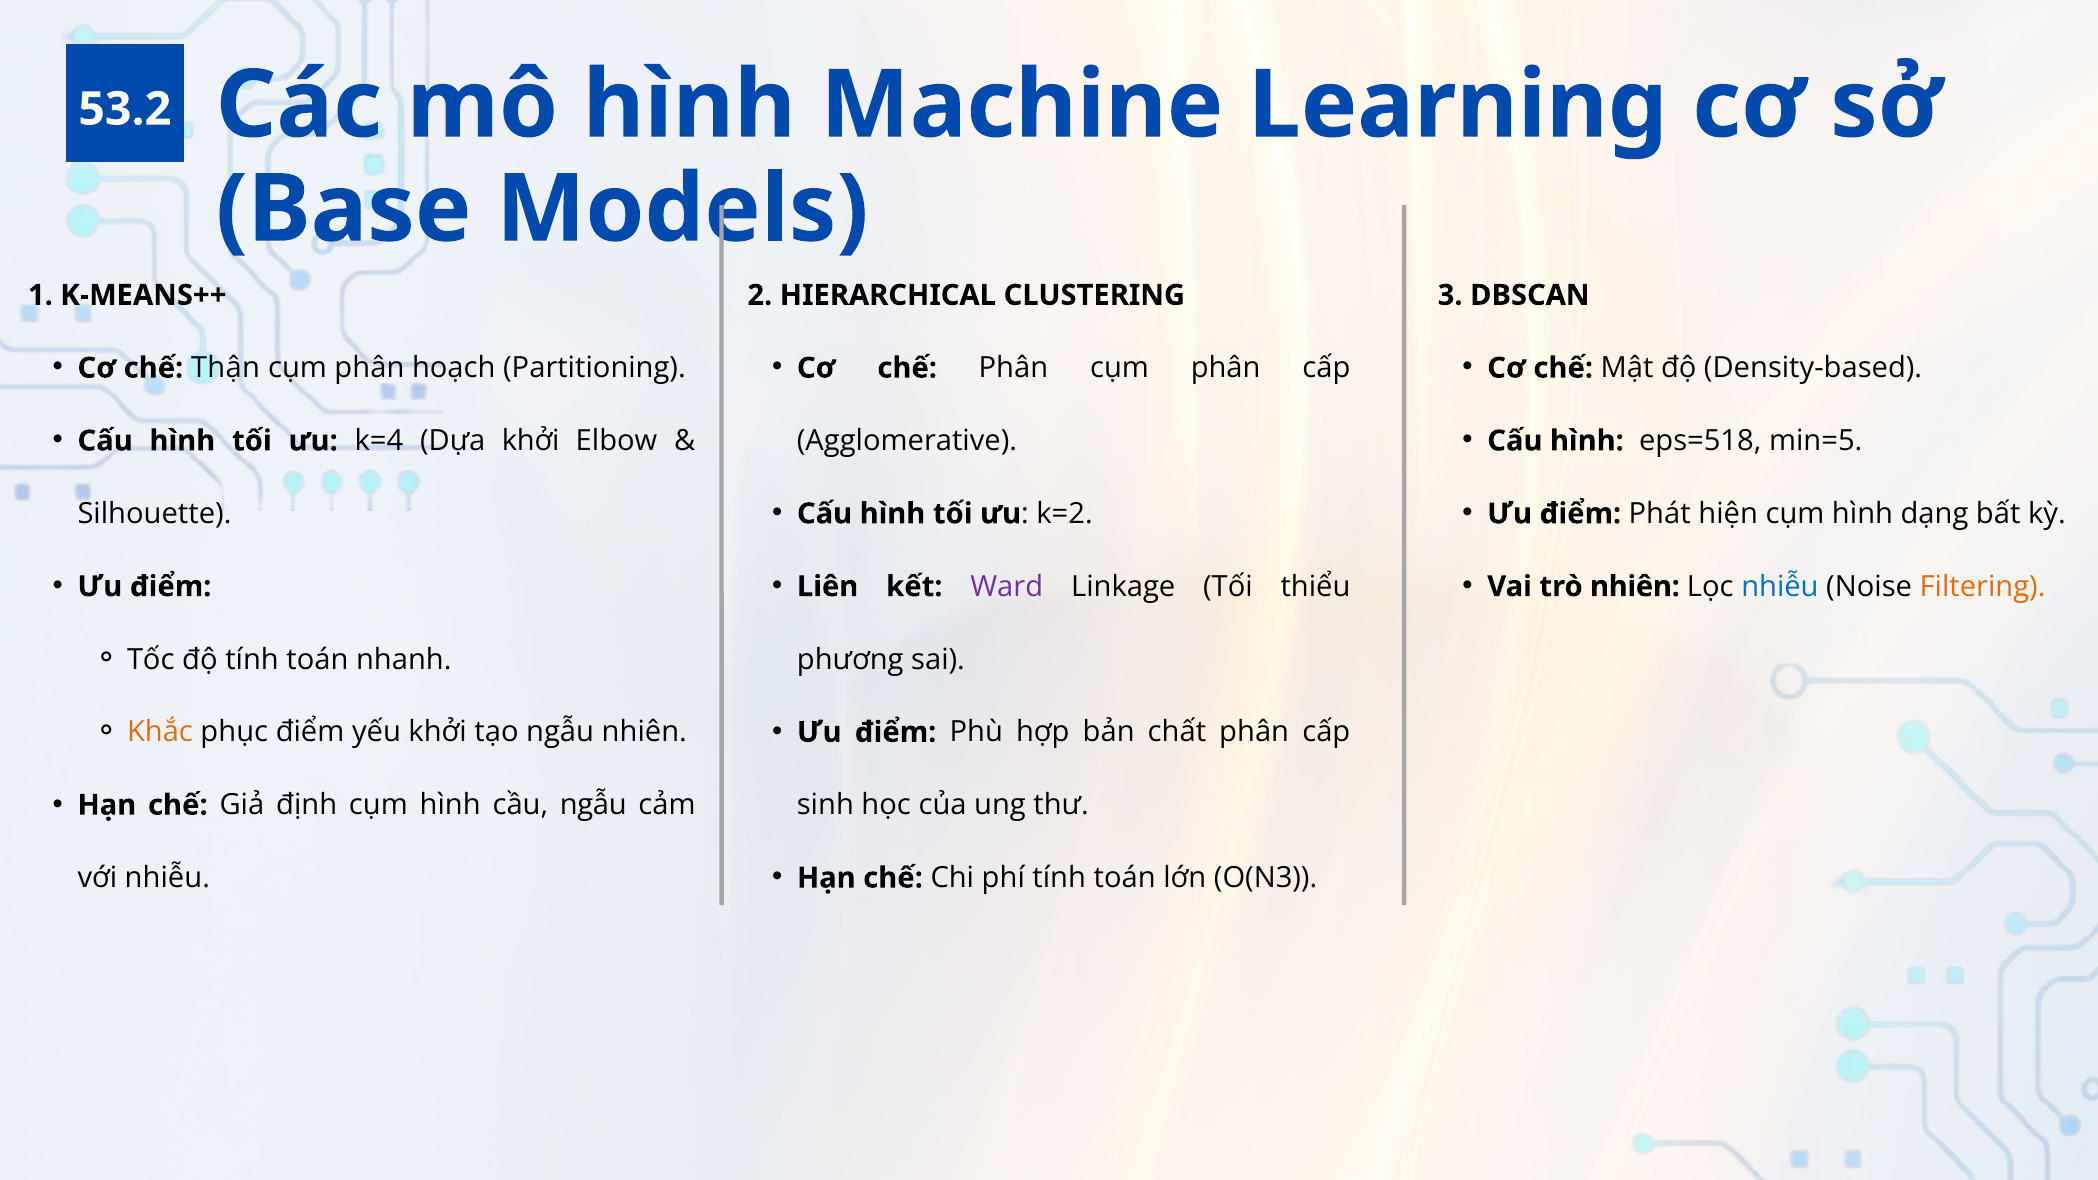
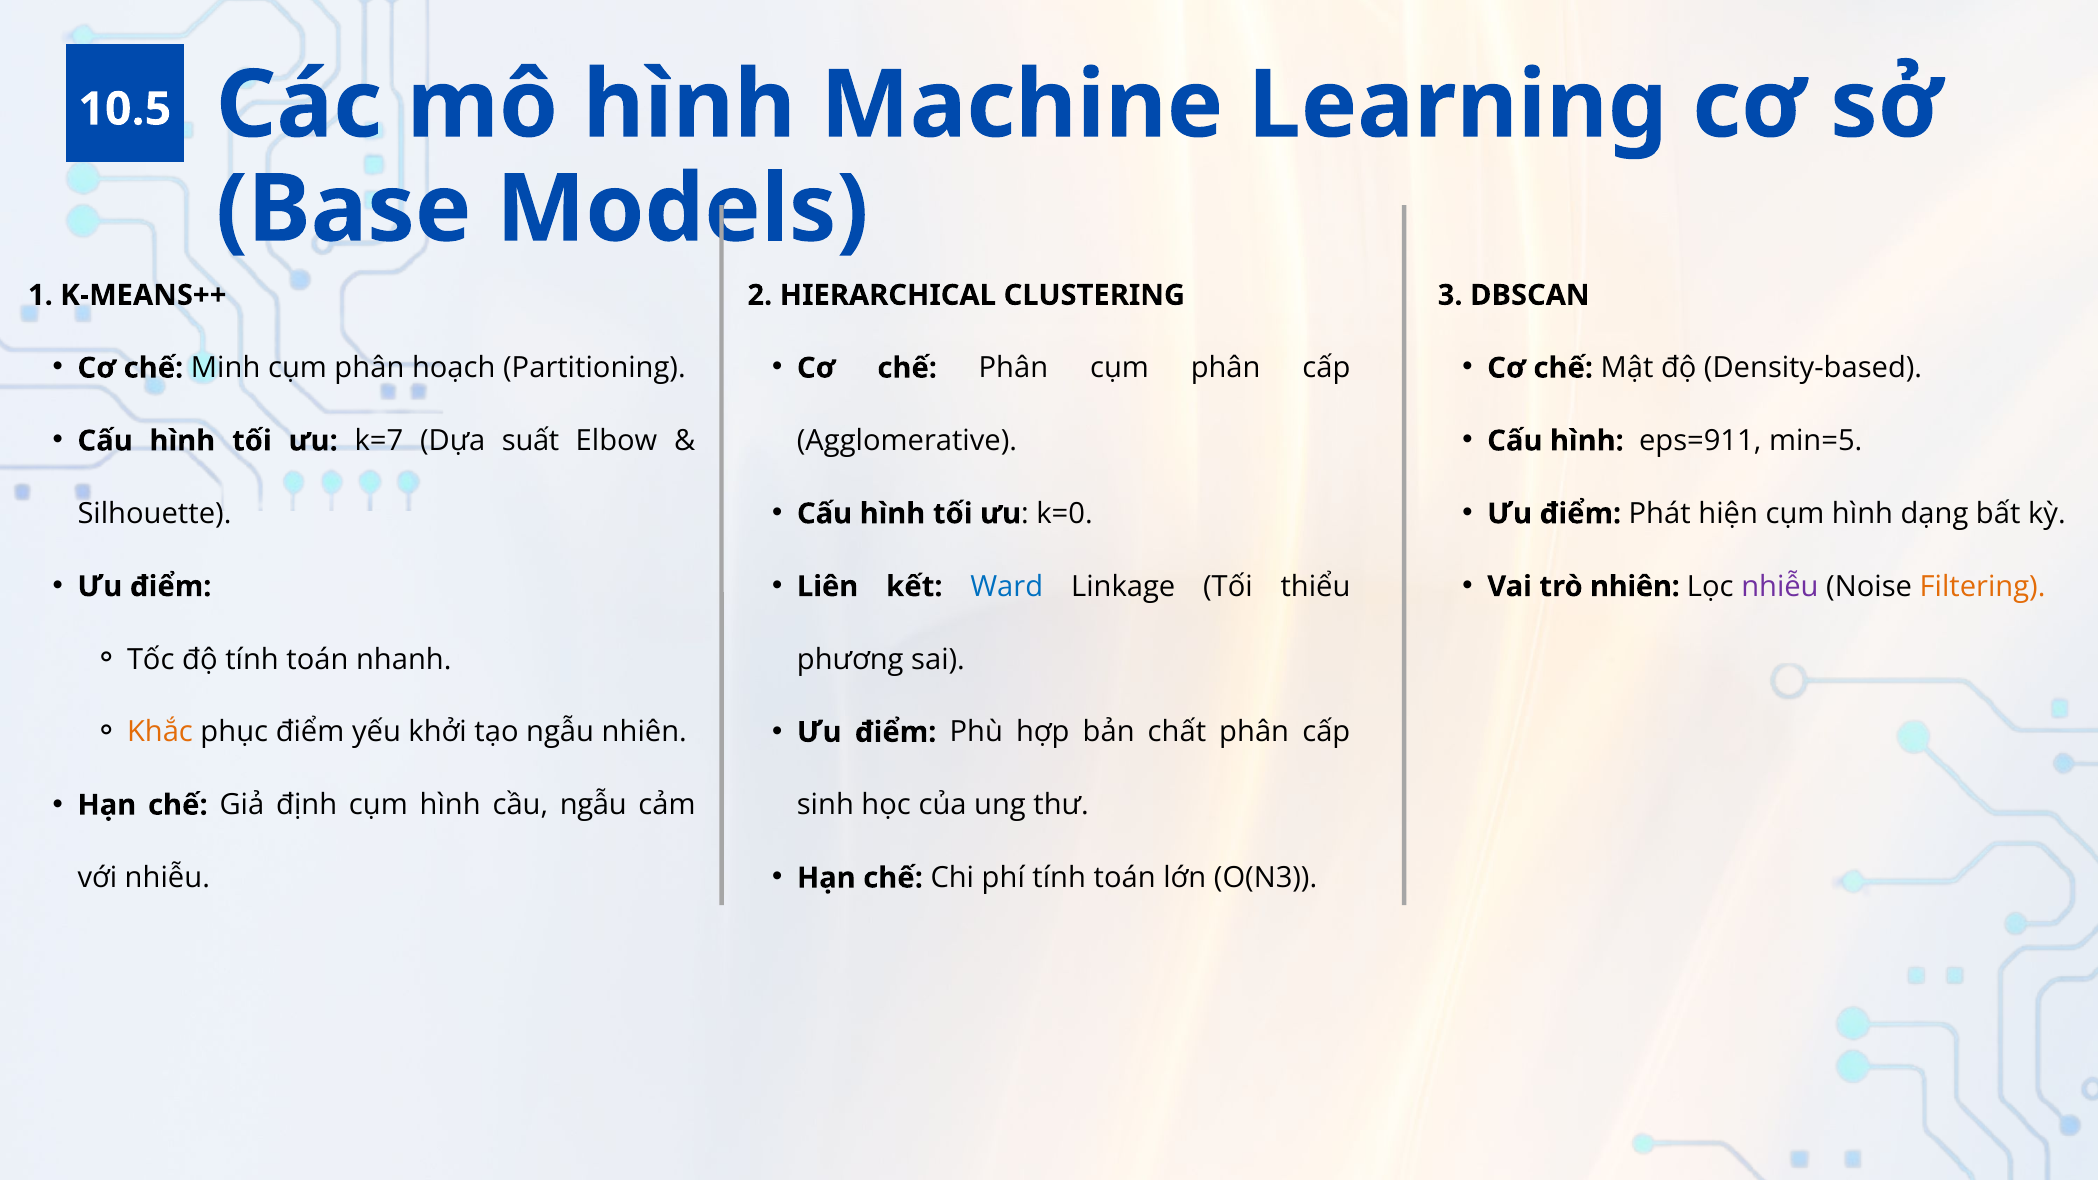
53.2: 53.2 -> 10.5
Thận: Thận -> Minh
k=4: k=4 -> k=7
Dựa khởi: khởi -> suất
eps=518: eps=518 -> eps=911
k=2: k=2 -> k=0
Ward colour: purple -> blue
nhiễu at (1780, 587) colour: blue -> purple
